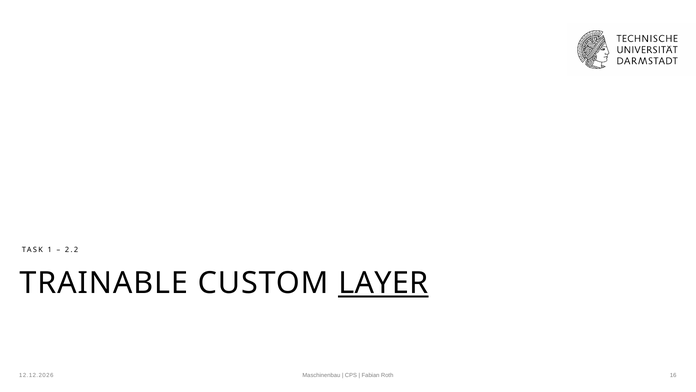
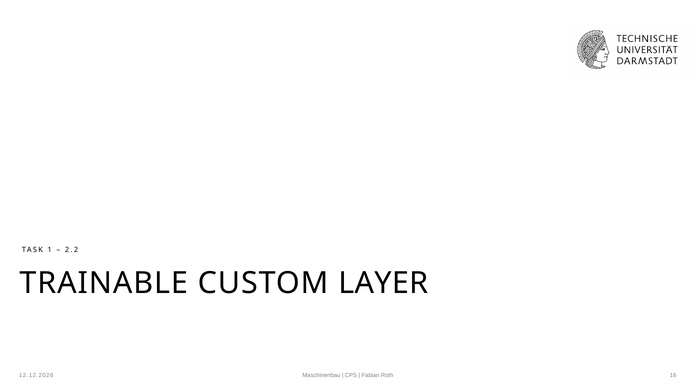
LAYER underline: present -> none
